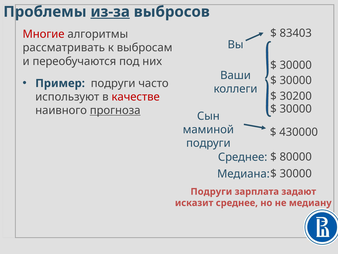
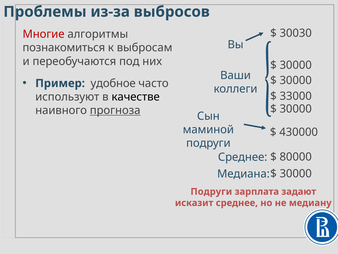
из-за underline: present -> none
83403: 83403 -> 30030
рассматривать: рассматривать -> познакомиться
Пример подруги: подруги -> удобное
30200: 30200 -> 33000
качестве colour: red -> black
